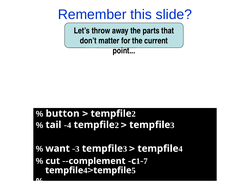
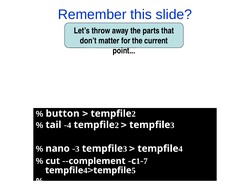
want: want -> nano
